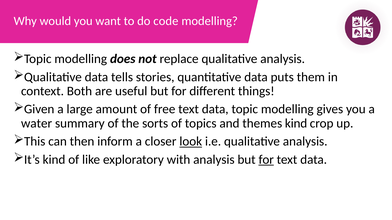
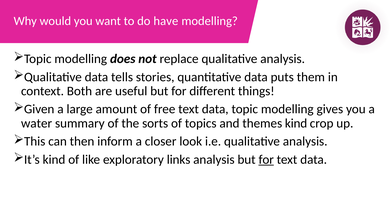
code: code -> have
look underline: present -> none
with: with -> links
